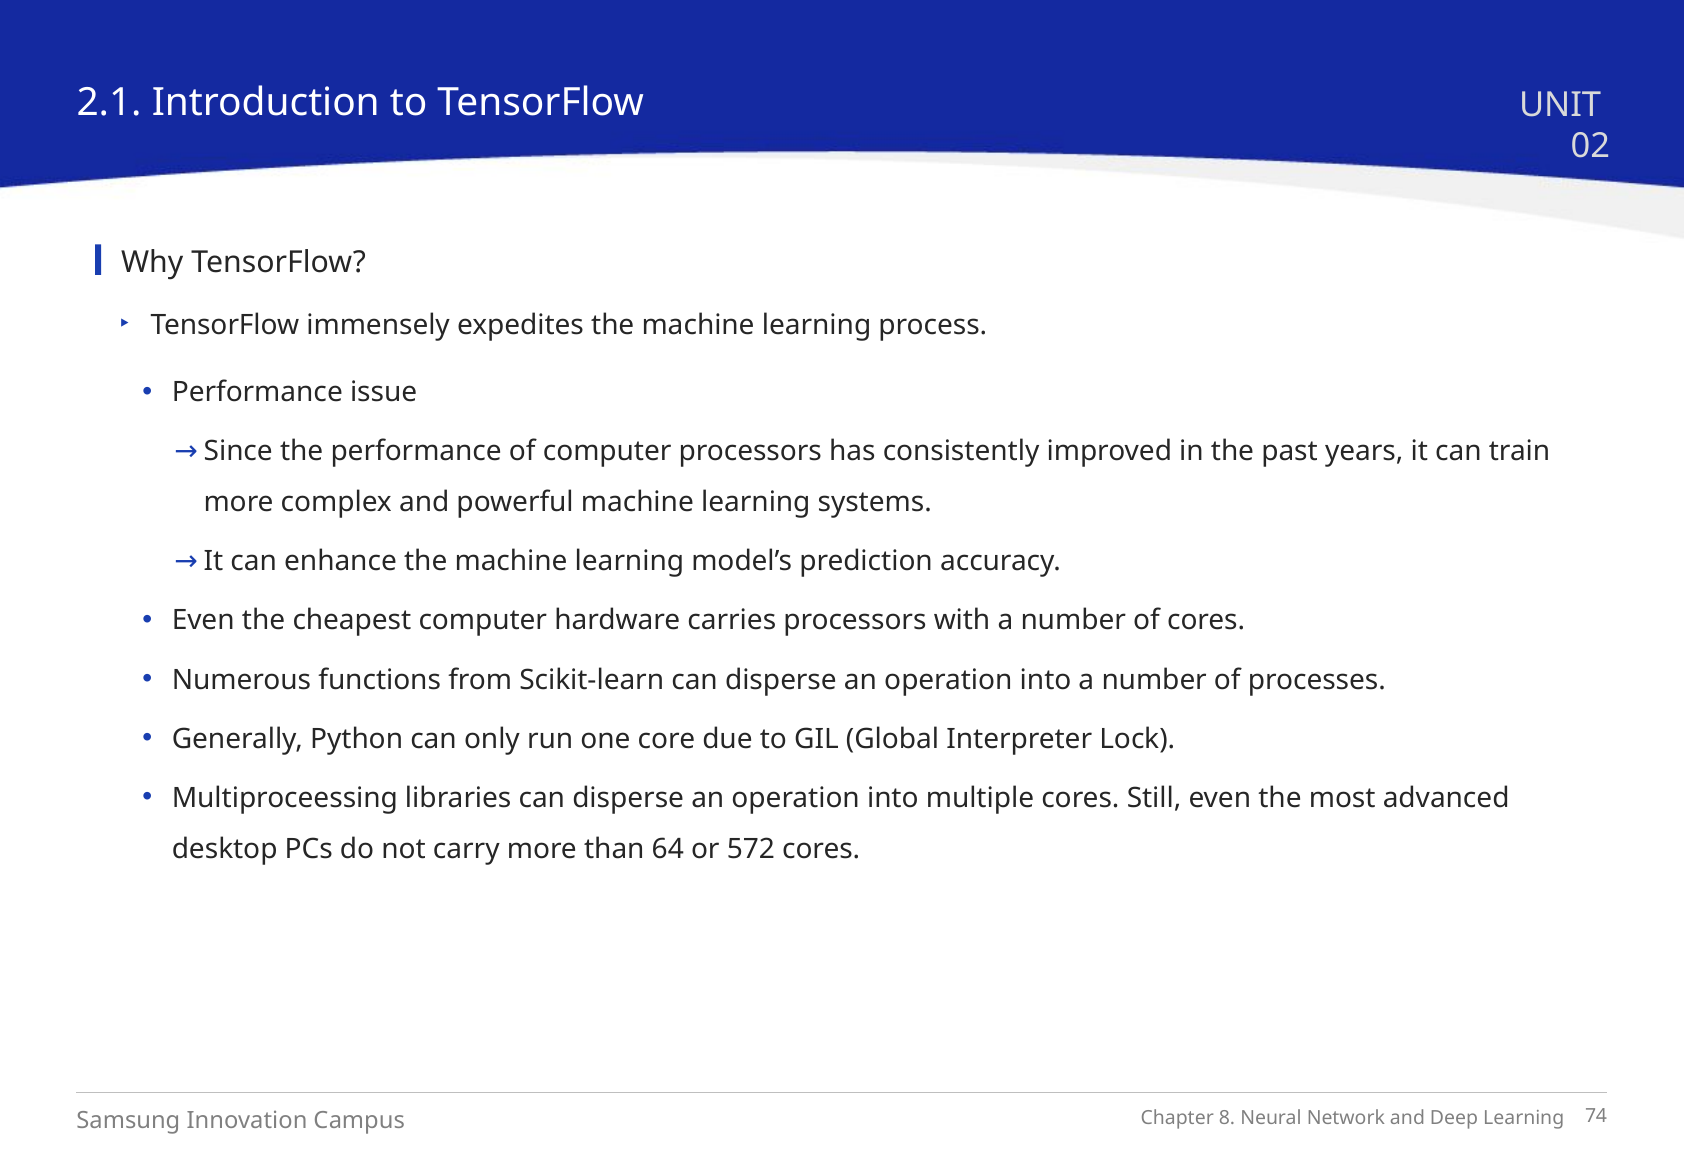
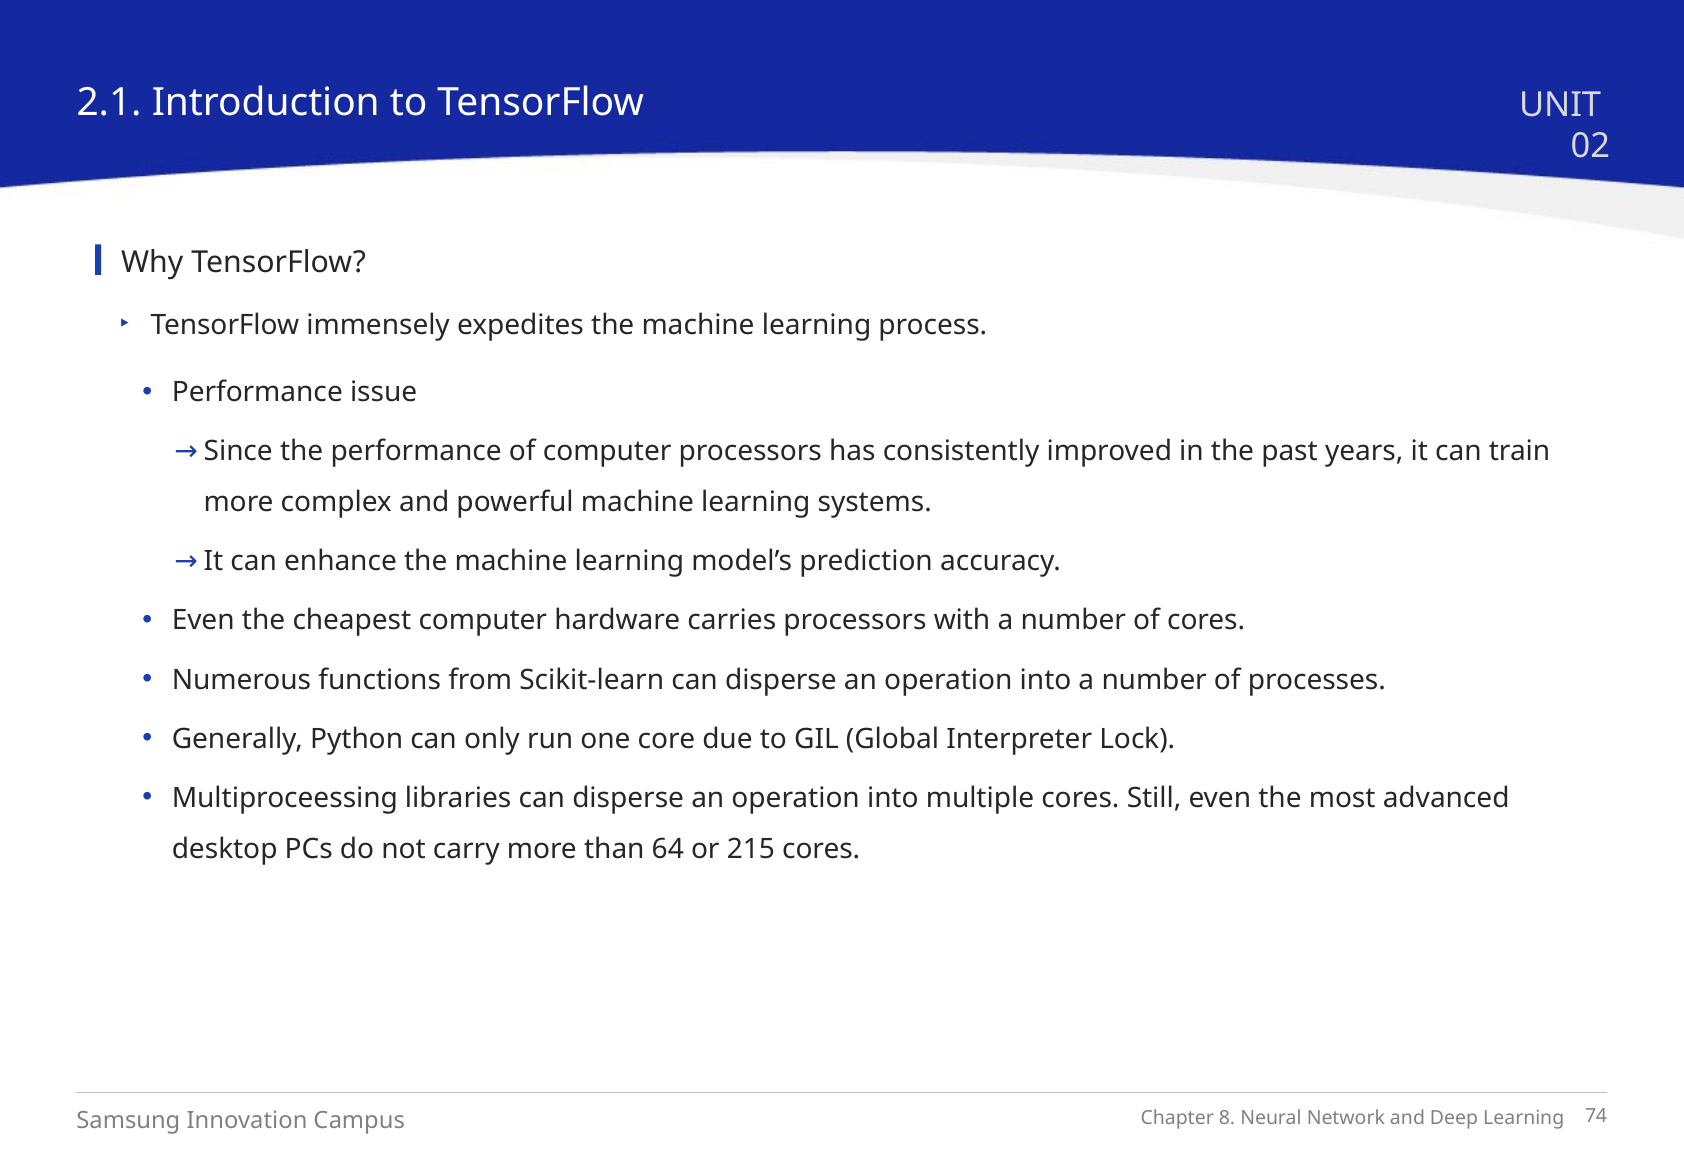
572: 572 -> 215
